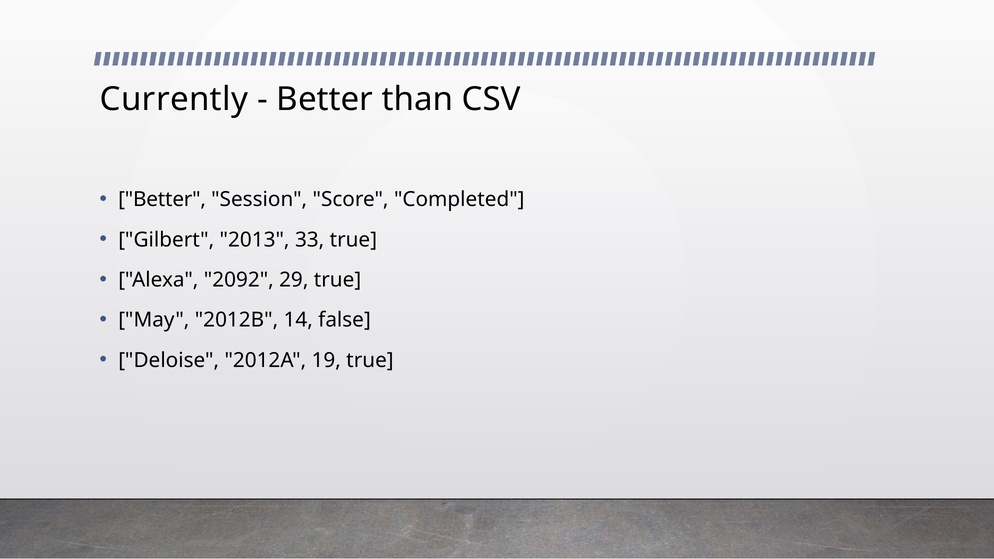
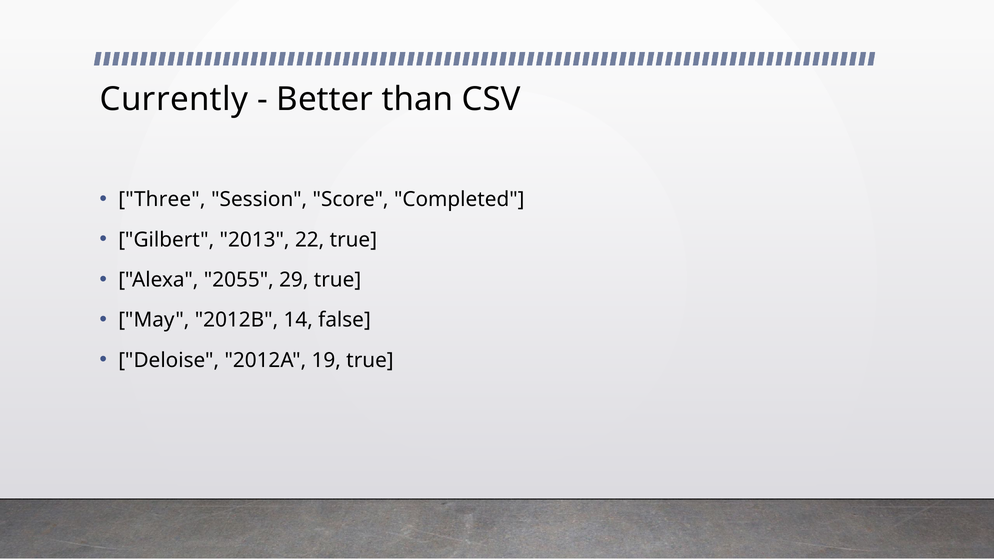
Better at (162, 200): Better -> Three
33: 33 -> 22
2092: 2092 -> 2055
